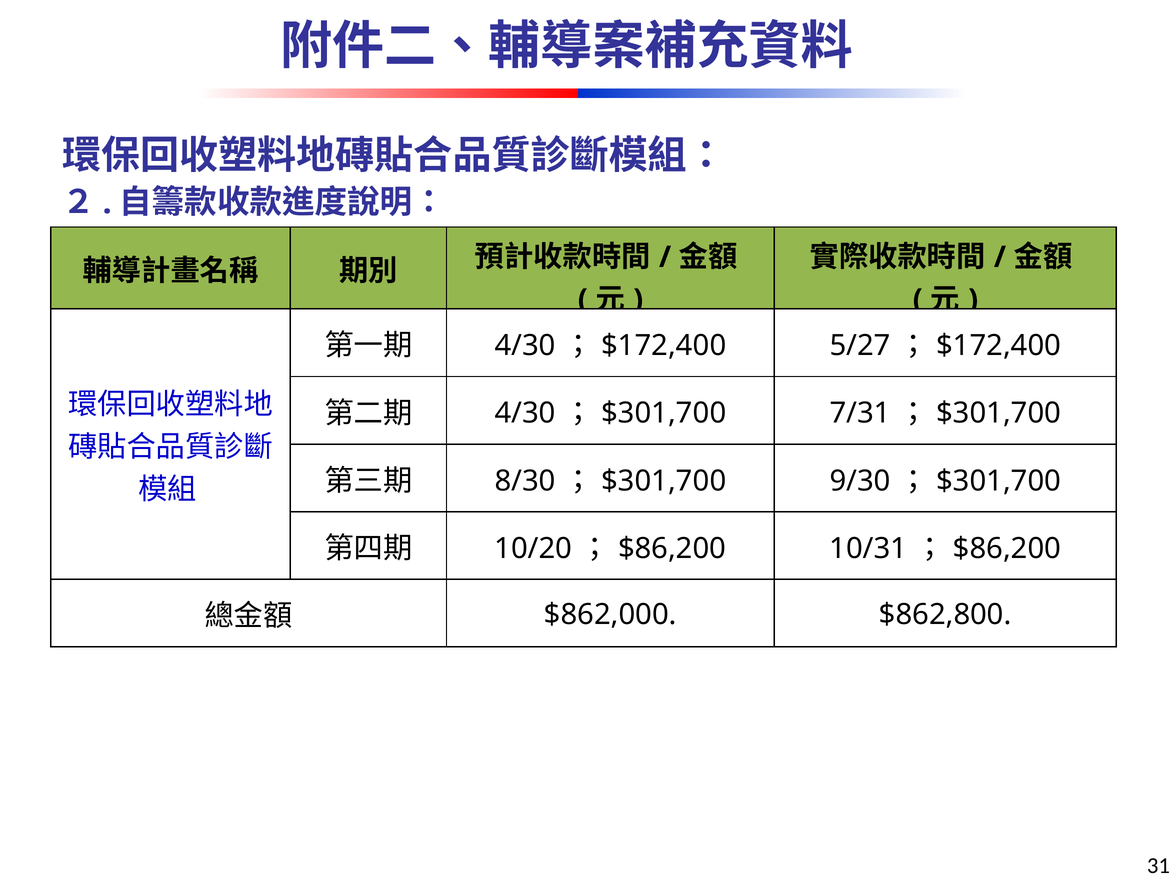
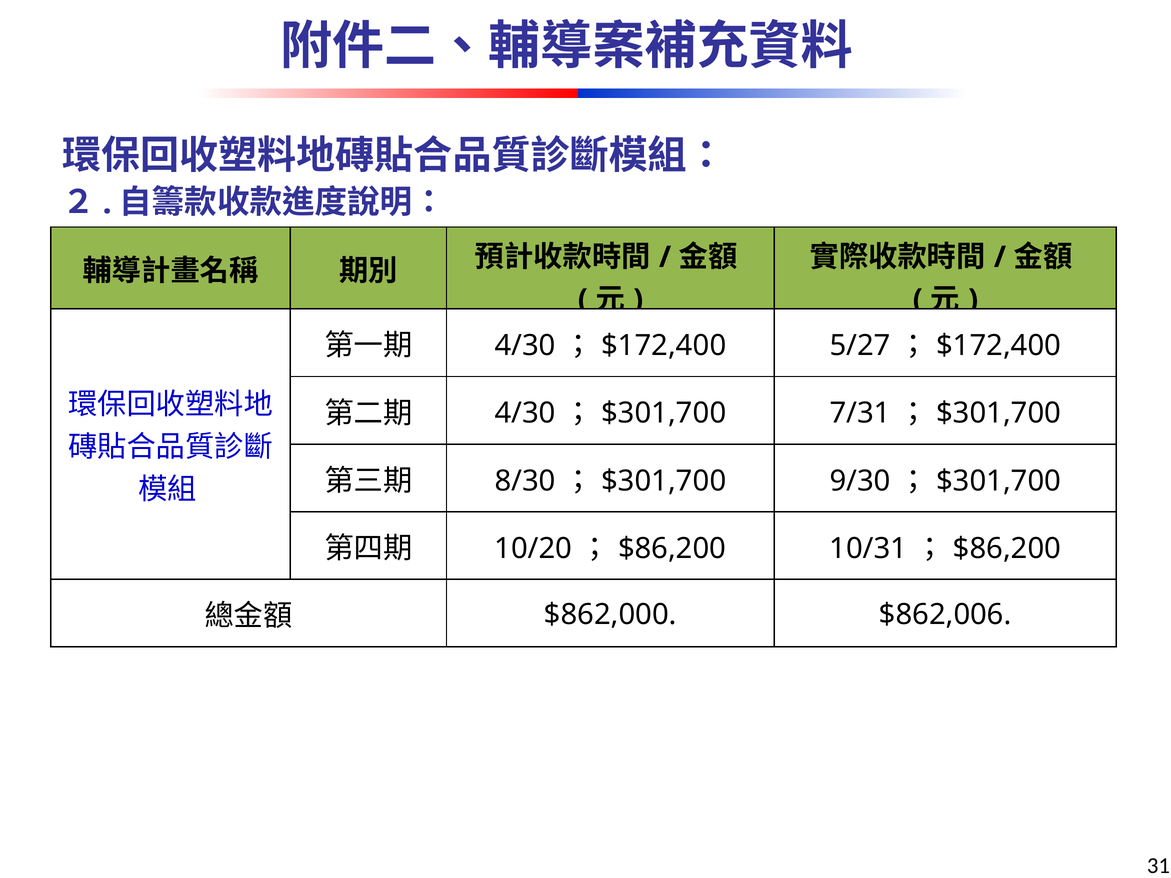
$862,800: $862,800 -> $862,006
